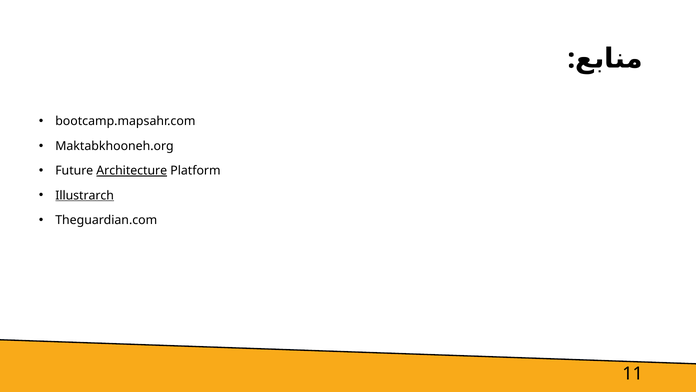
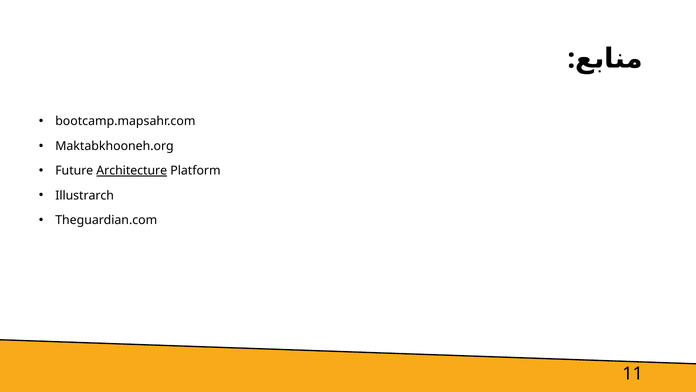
Illustrarch underline: present -> none
